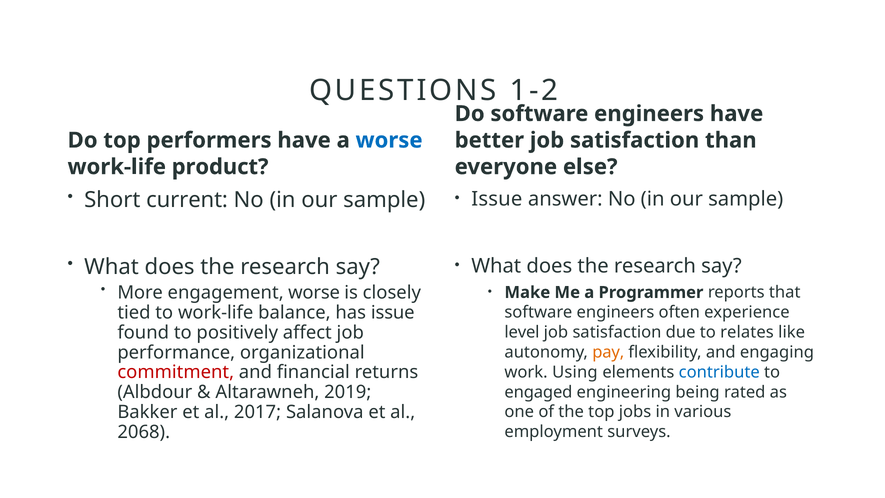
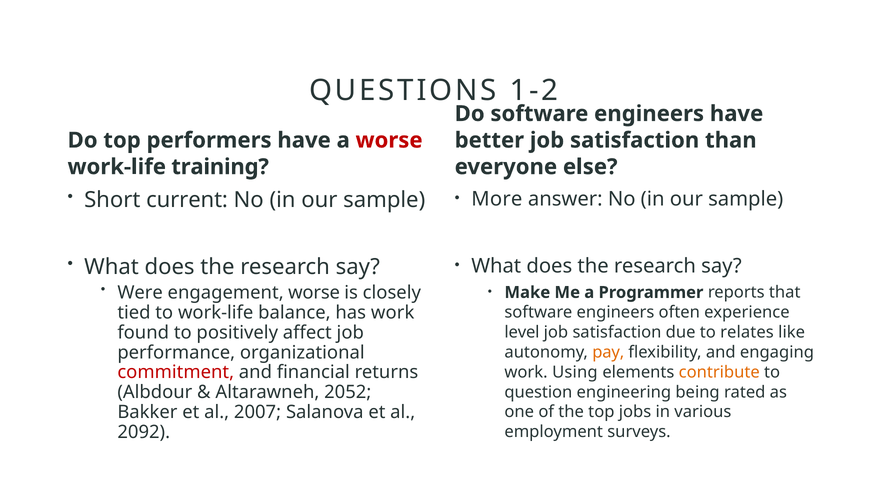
worse at (389, 140) colour: blue -> red
product: product -> training
Issue at (497, 199): Issue -> More
More: More -> Were
has issue: issue -> work
contribute colour: blue -> orange
2019: 2019 -> 2052
engaged: engaged -> question
2017: 2017 -> 2007
2068: 2068 -> 2092
